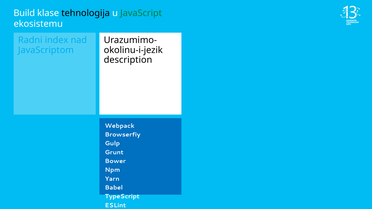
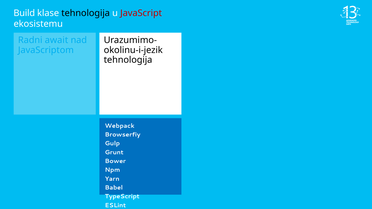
JavaScript colour: green -> red
index: index -> await
description at (128, 60): description -> tehnologija
